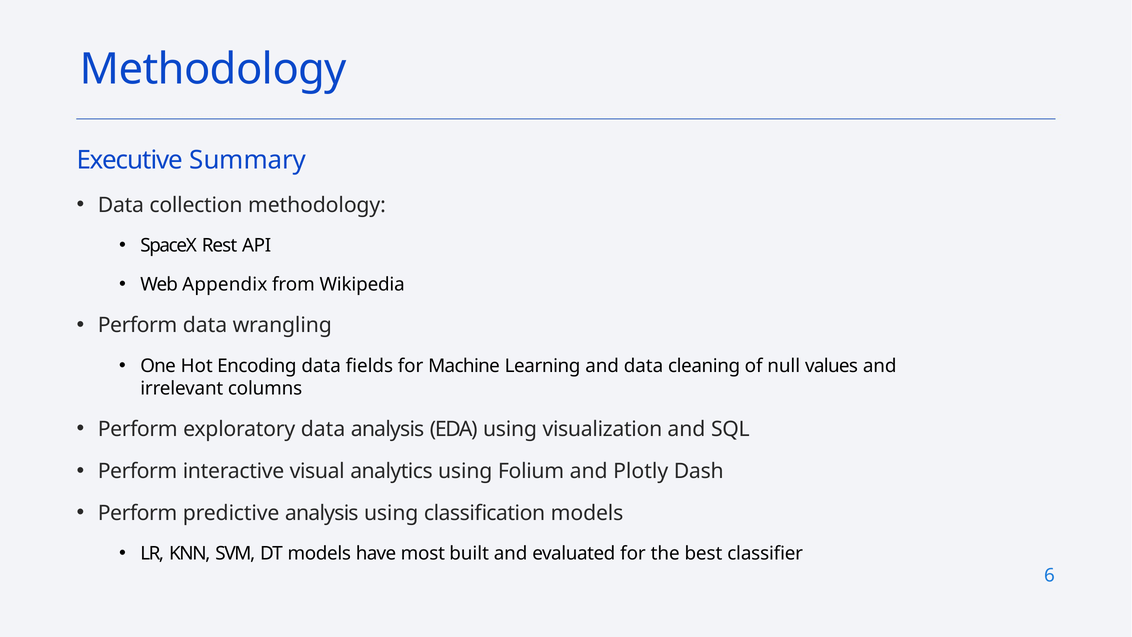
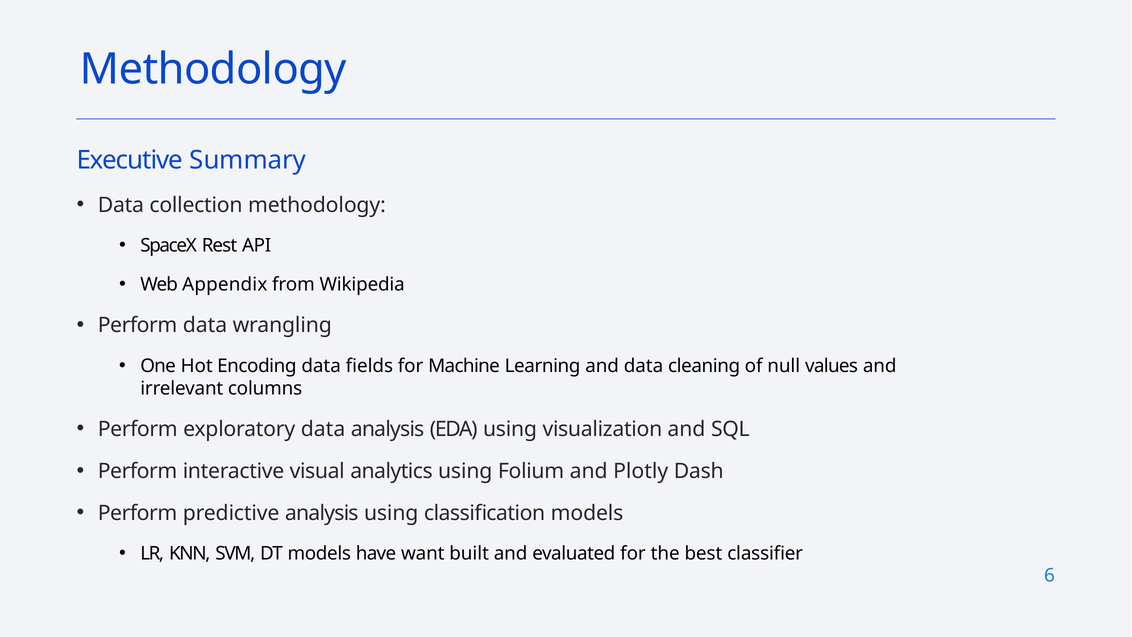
most: most -> want
